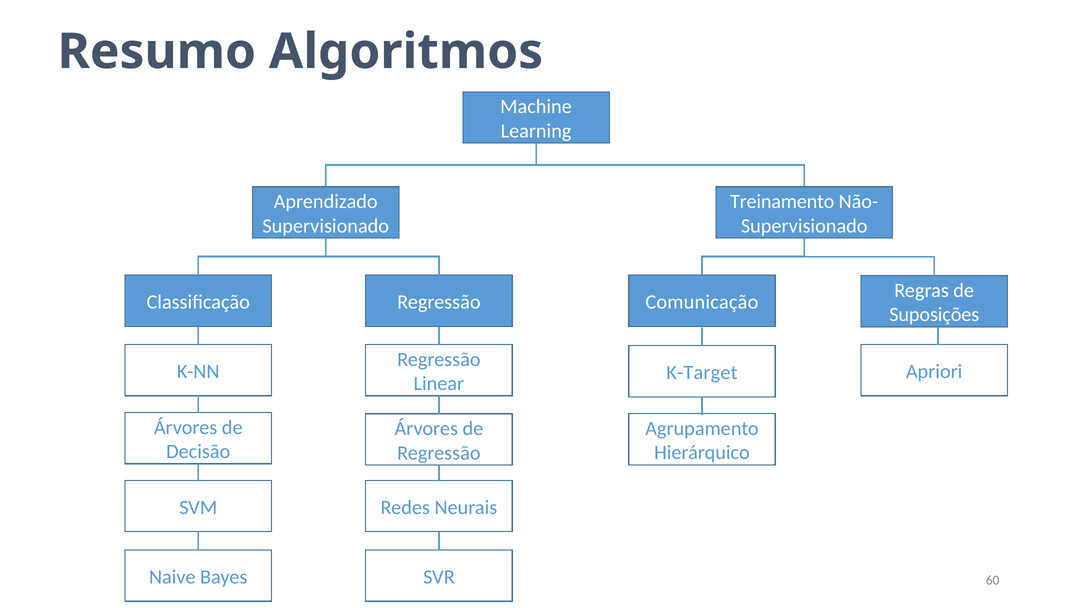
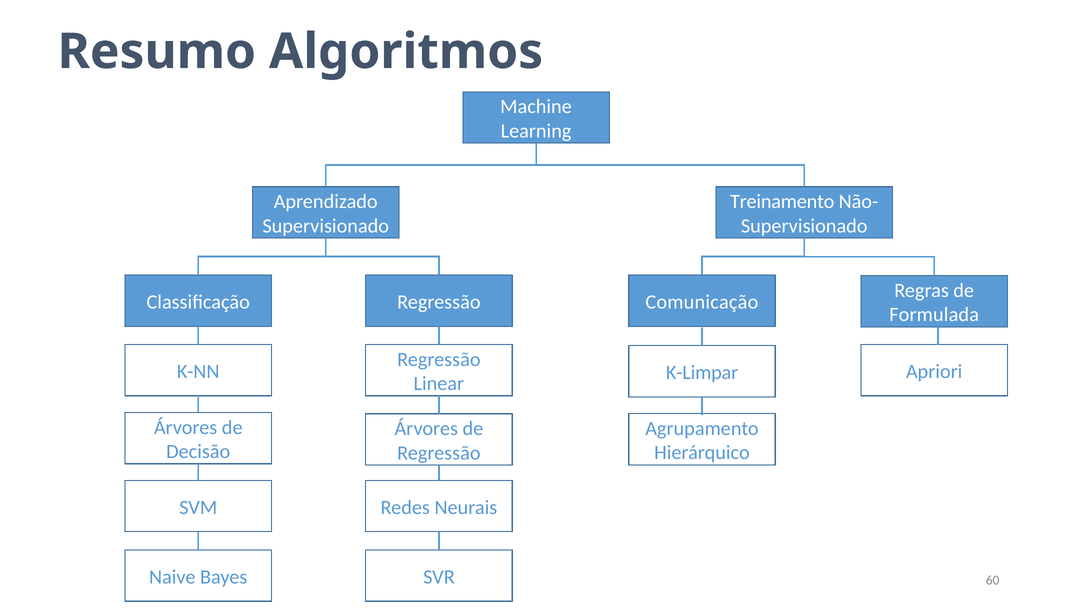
Suposições: Suposições -> Formulada
K-Target: K-Target -> K-Limpar
